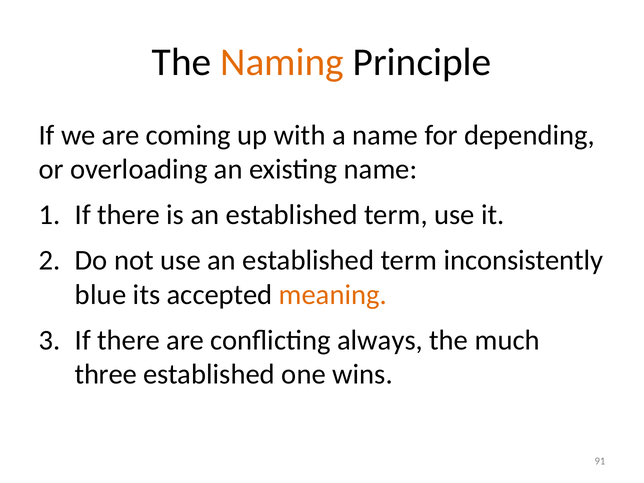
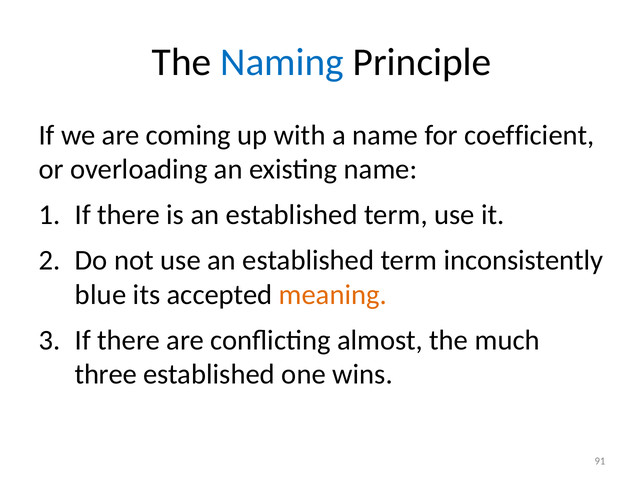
Naming colour: orange -> blue
depending: depending -> coefficient
always: always -> almost
